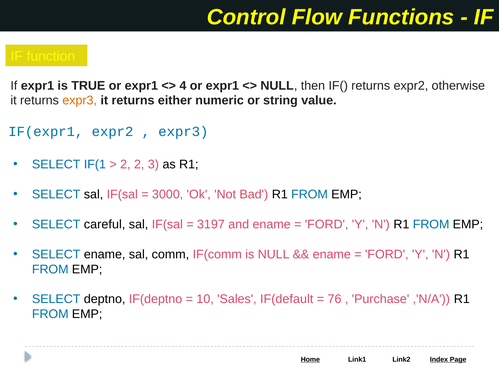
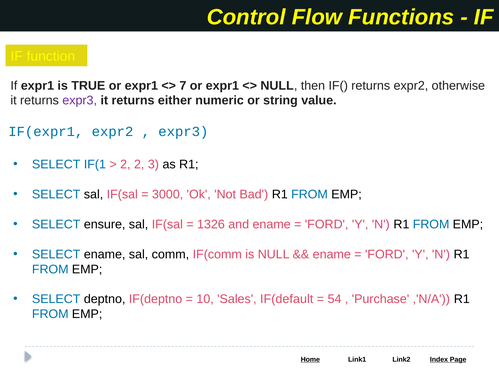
4: 4 -> 7
expr3 at (80, 101) colour: orange -> purple
careful: careful -> ensure
3197: 3197 -> 1326
76: 76 -> 54
